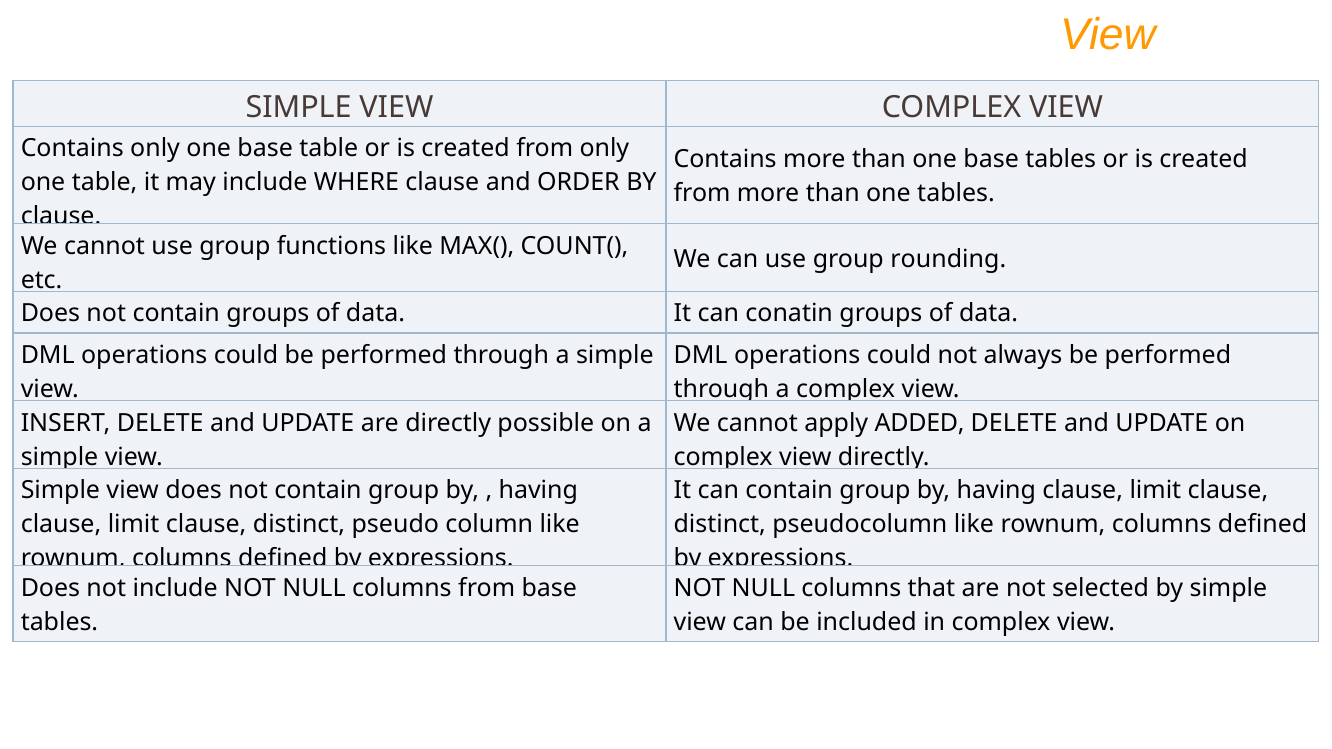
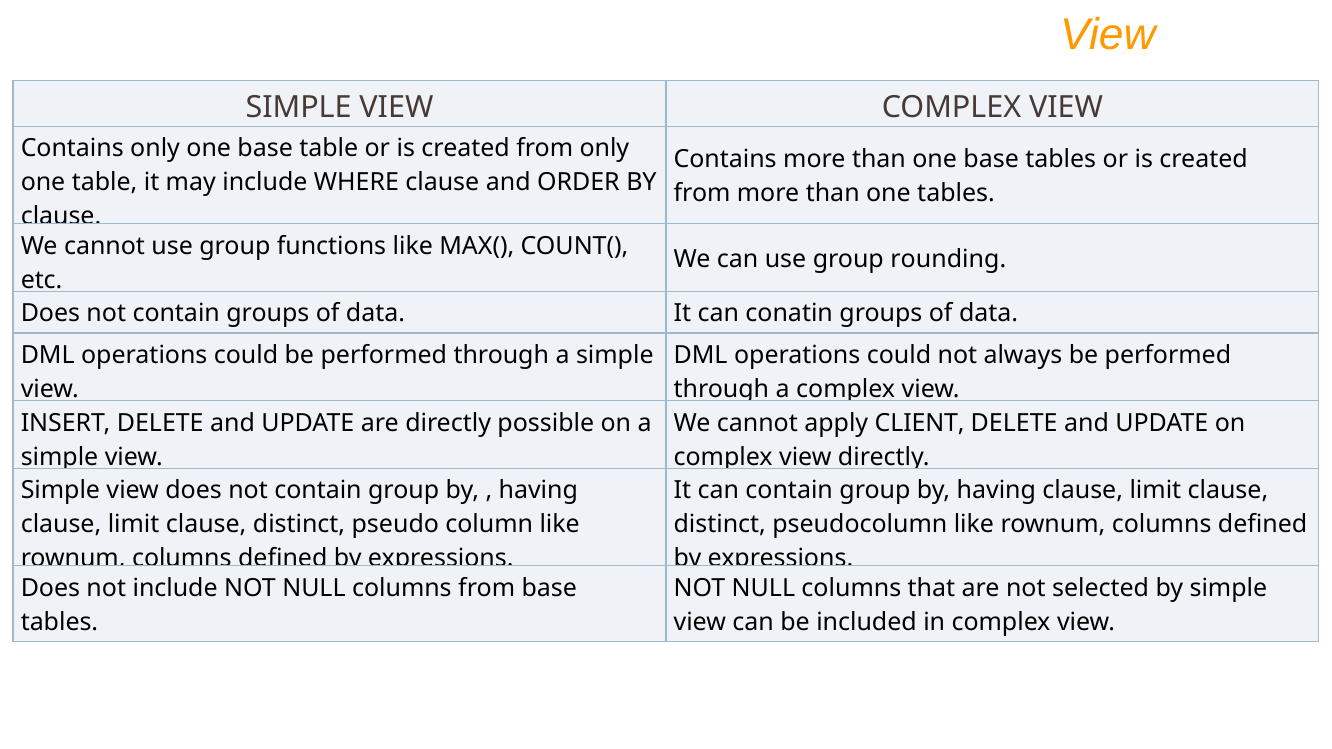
ADDED: ADDED -> CLIENT
